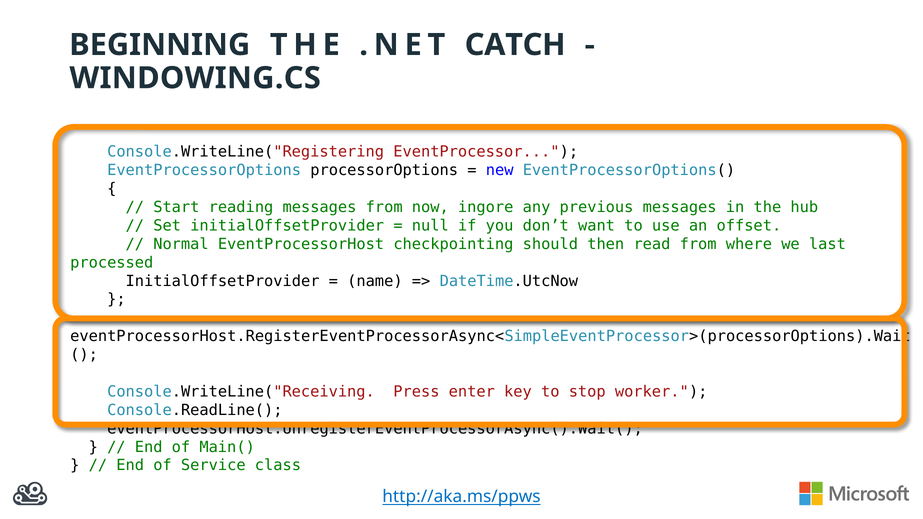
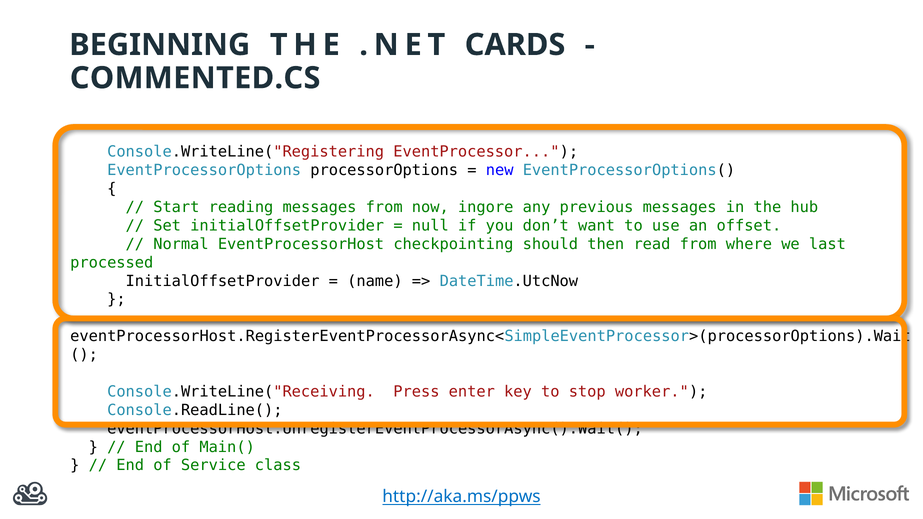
CATCH: CATCH -> CARDS
WINDOWING.CS: WINDOWING.CS -> COMMENTED.CS
